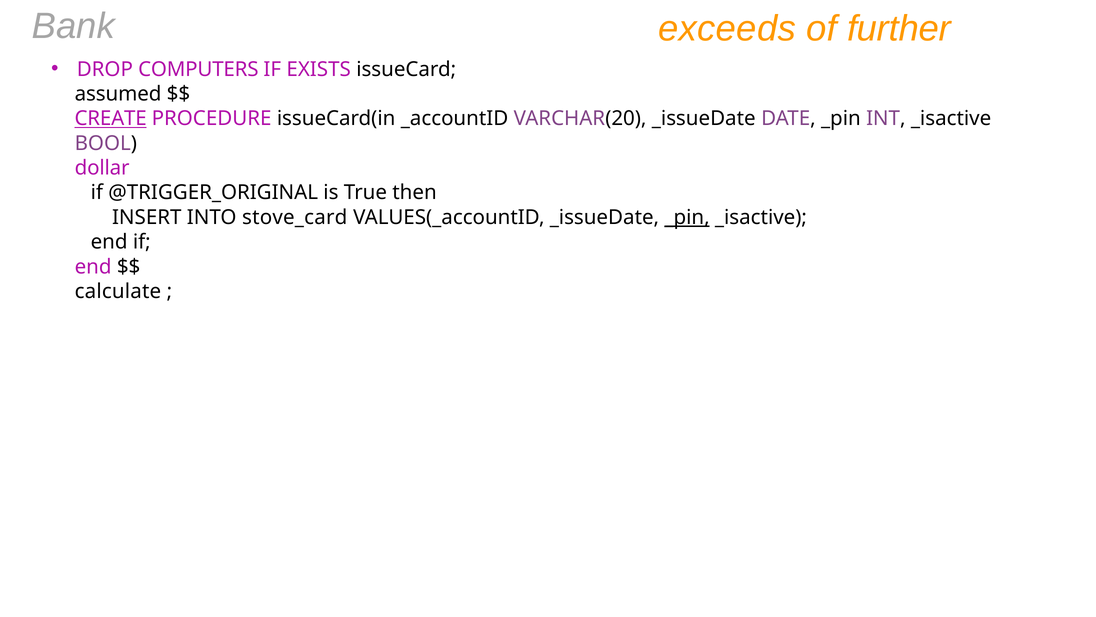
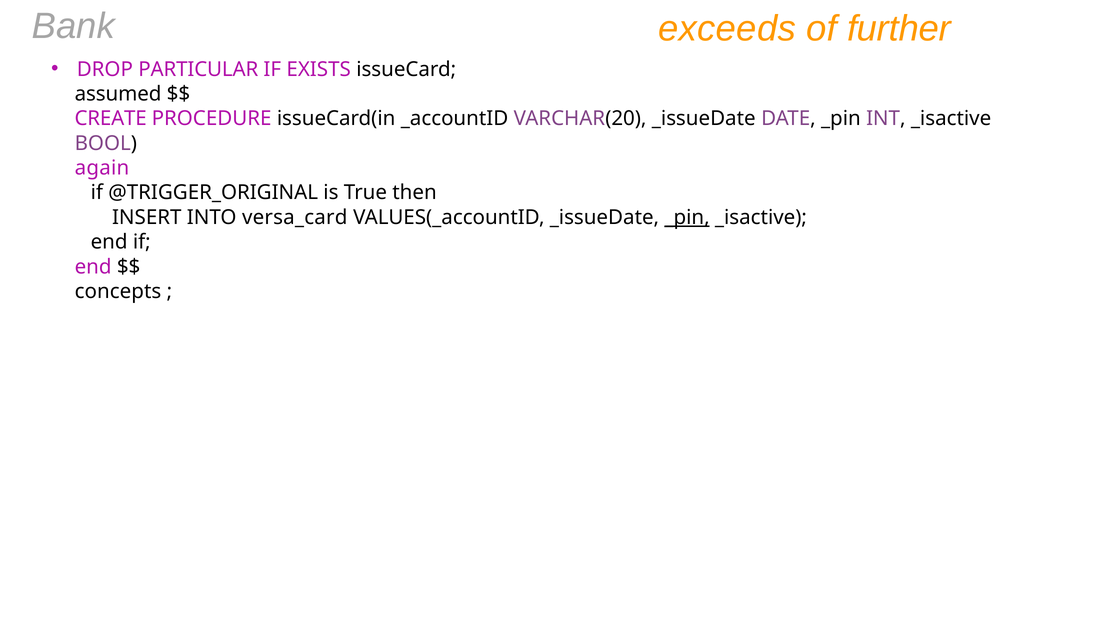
COMPUTERS: COMPUTERS -> PARTICULAR
CREATE underline: present -> none
dollar: dollar -> again
stove_card: stove_card -> versa_card
calculate: calculate -> concepts
